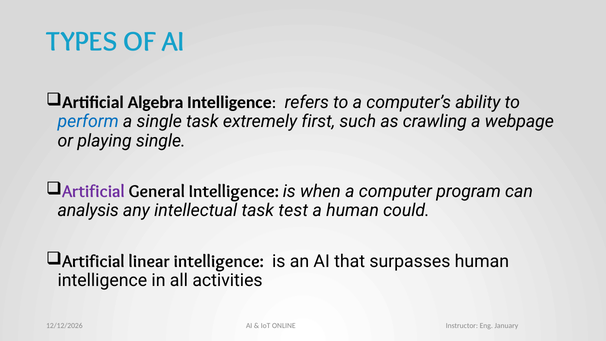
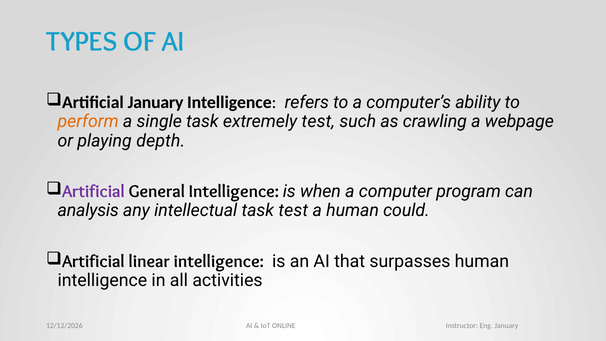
Artificial Algebra: Algebra -> January
perform colour: blue -> orange
extremely first: first -> test
playing single: single -> depth
